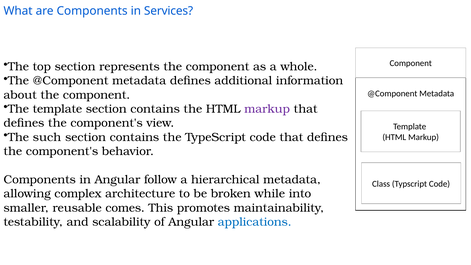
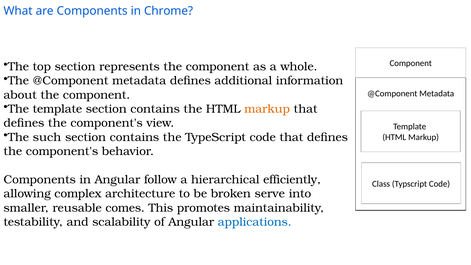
Services: Services -> Chrome
markup at (267, 109) colour: purple -> orange
hierarchical metadata: metadata -> efficiently
while: while -> serve
